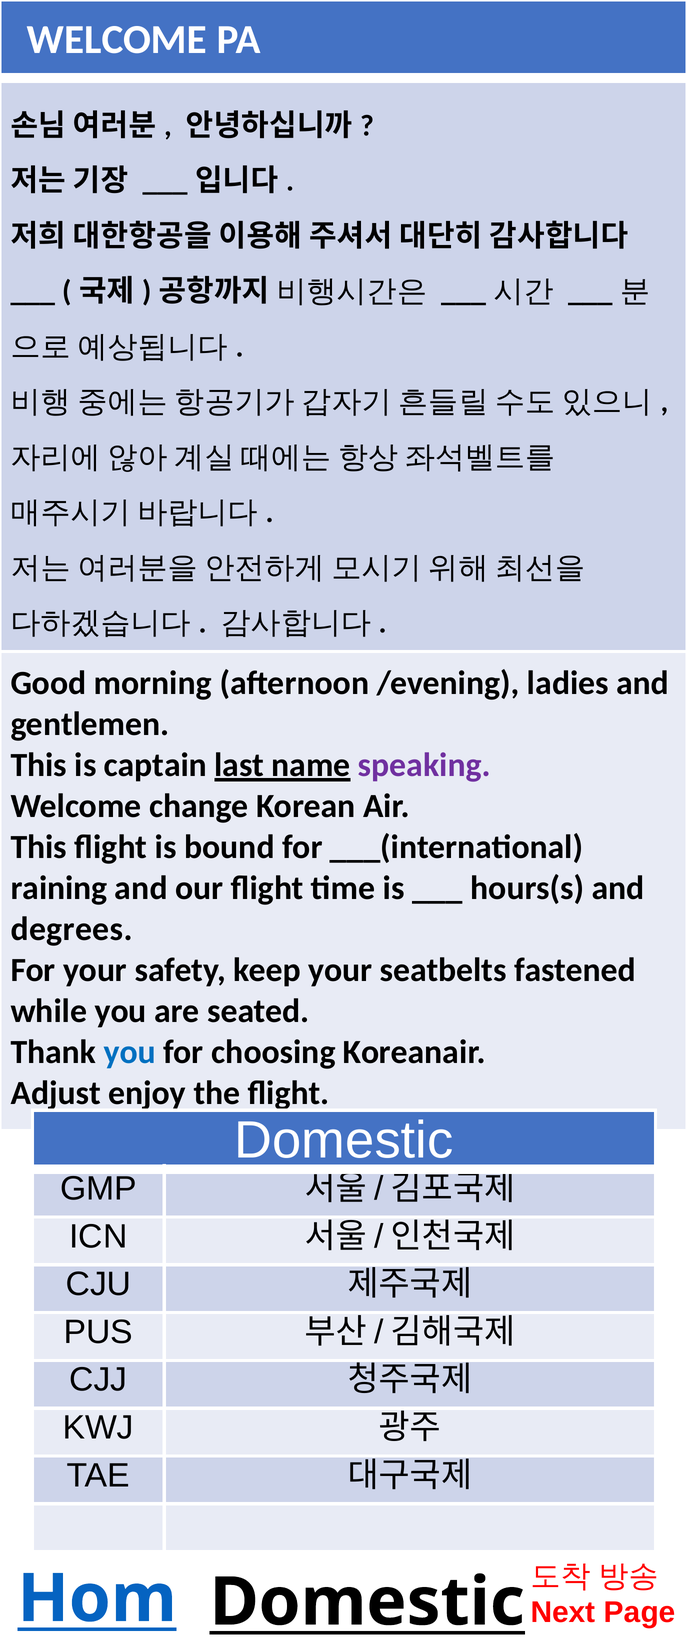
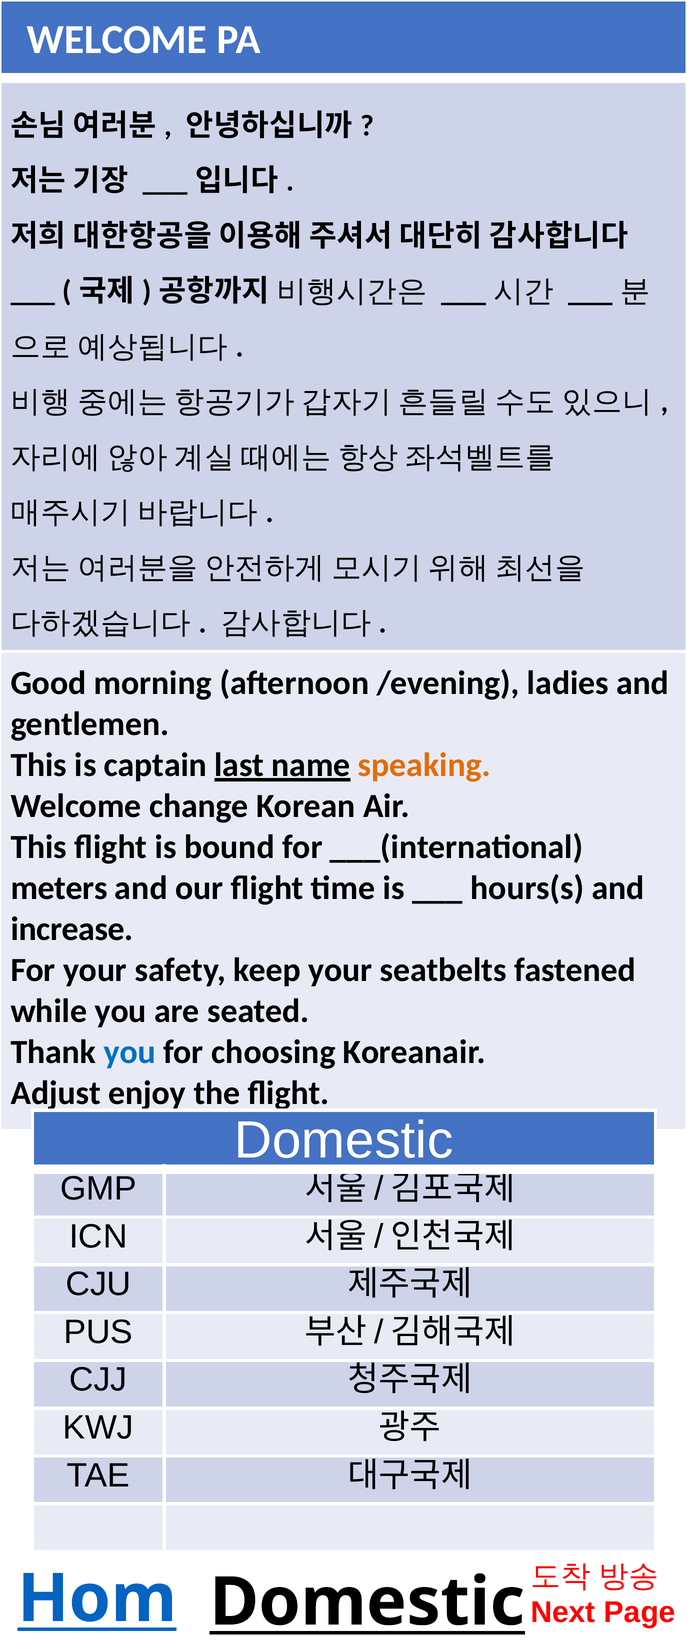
speaking colour: purple -> orange
raining: raining -> meters
degrees: degrees -> increase
